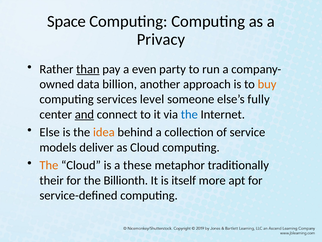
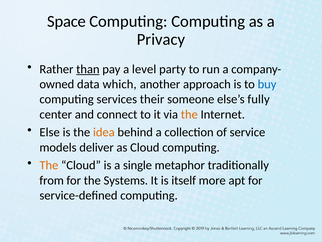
even: even -> level
billion: billion -> which
buy colour: orange -> blue
level: level -> their
and underline: present -> none
the at (189, 114) colour: blue -> orange
these: these -> single
their: their -> from
Billionth: Billionth -> Systems
